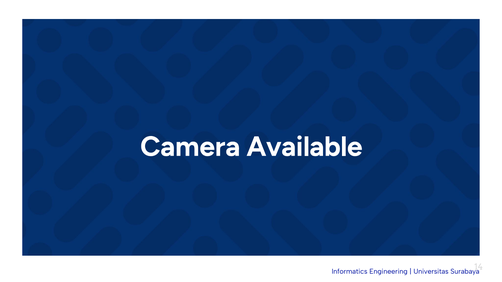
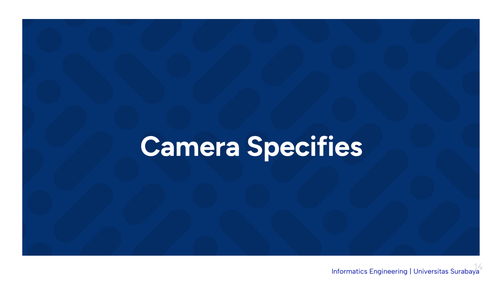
Available: Available -> Specifies
